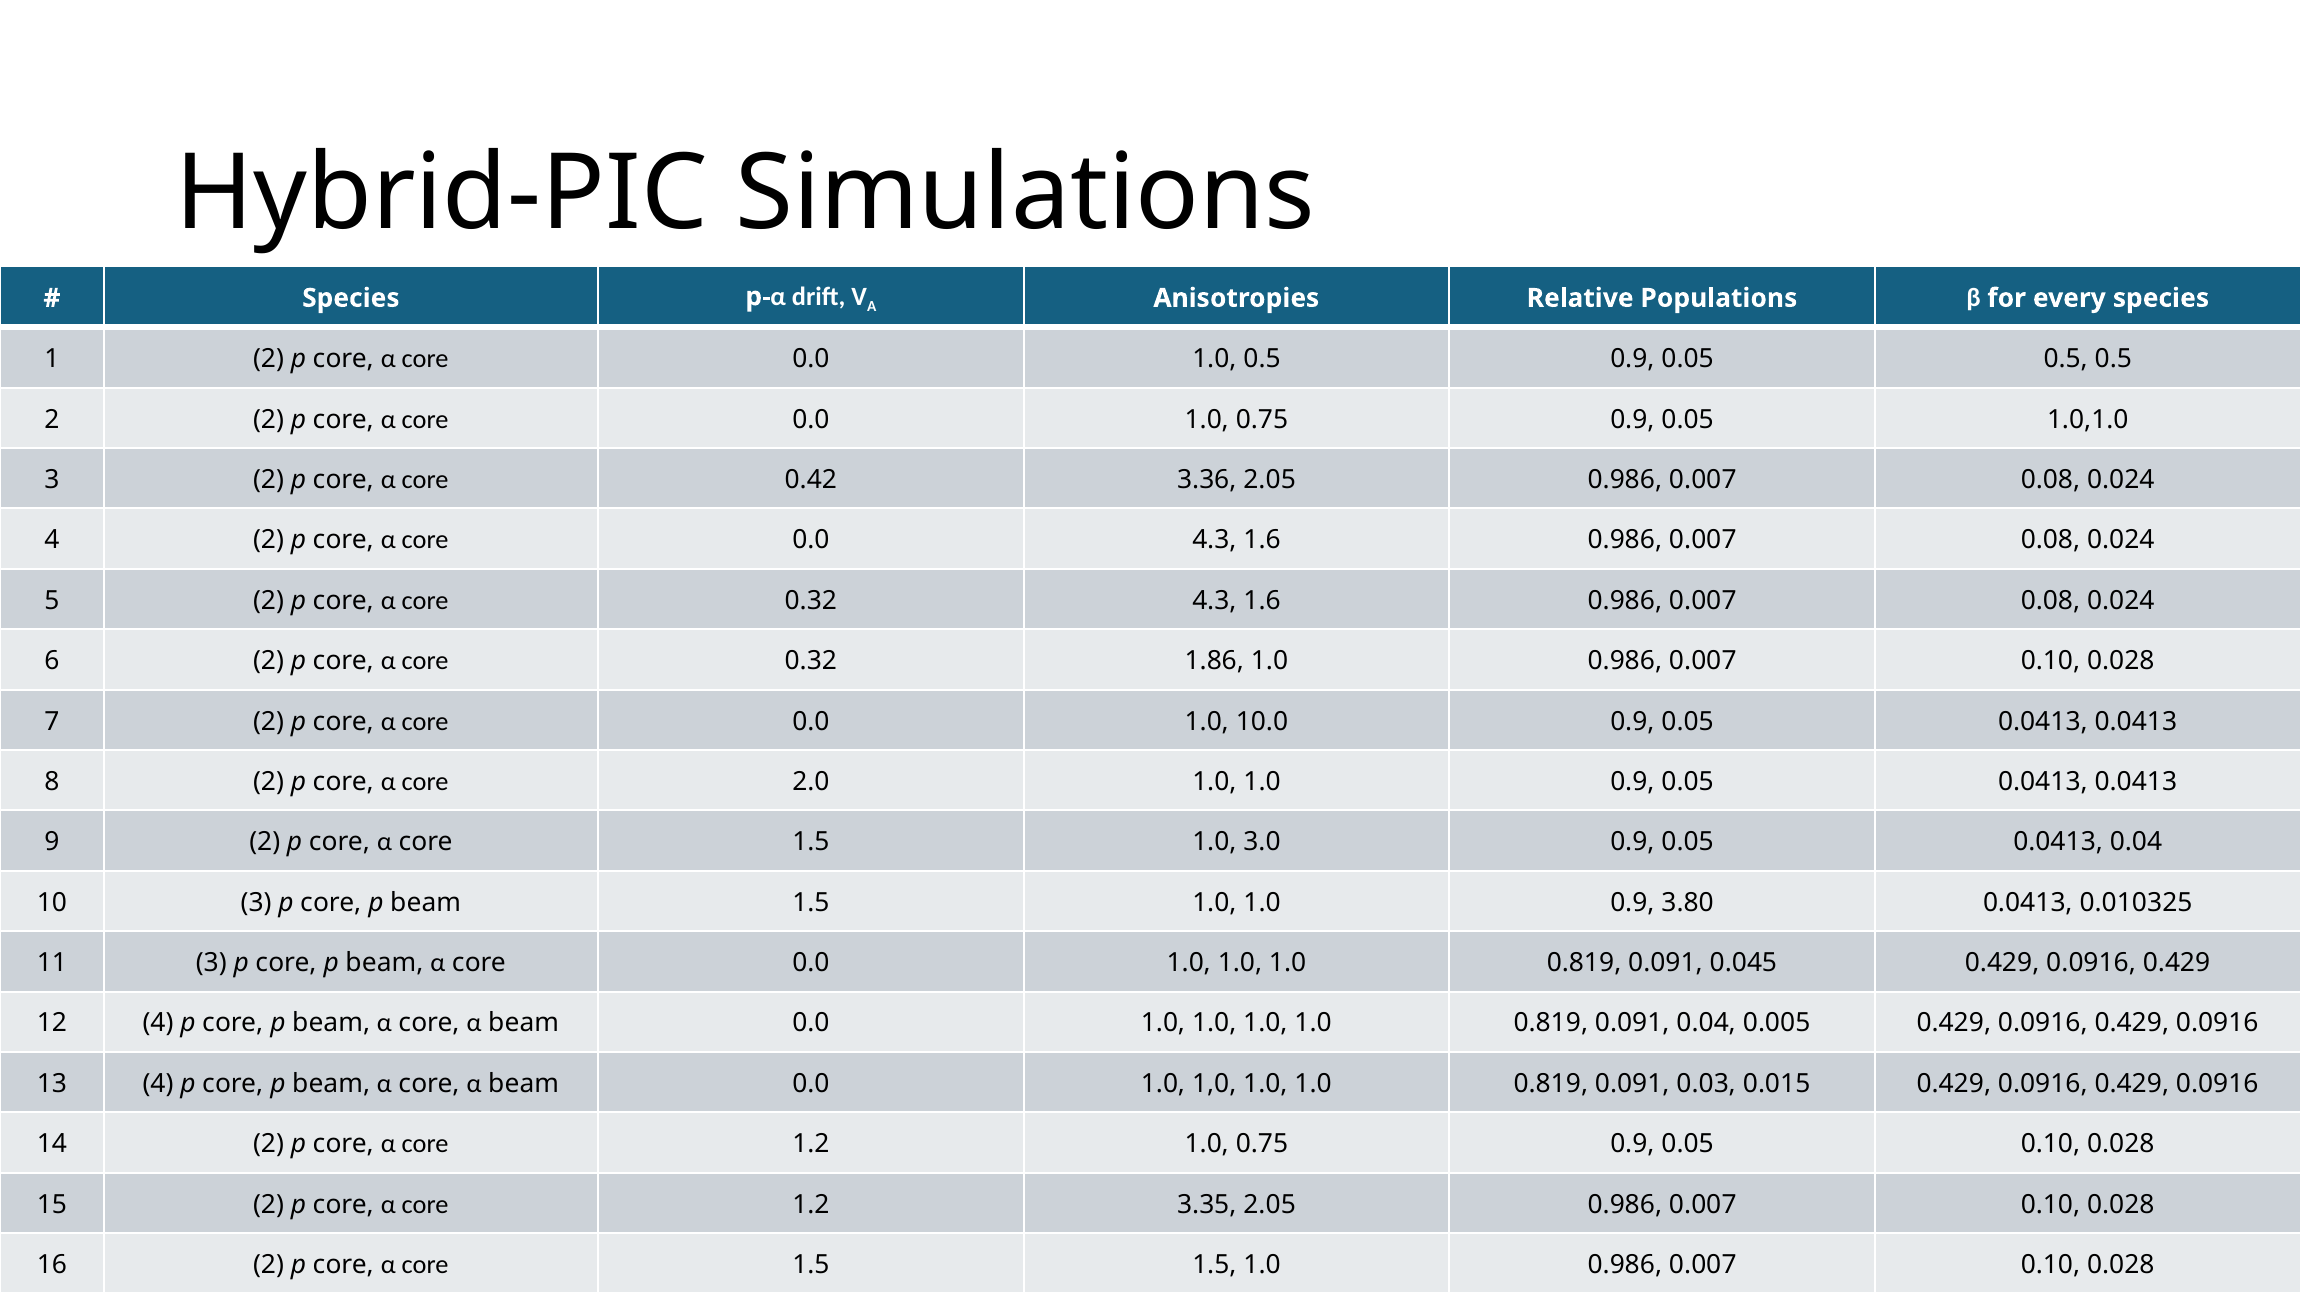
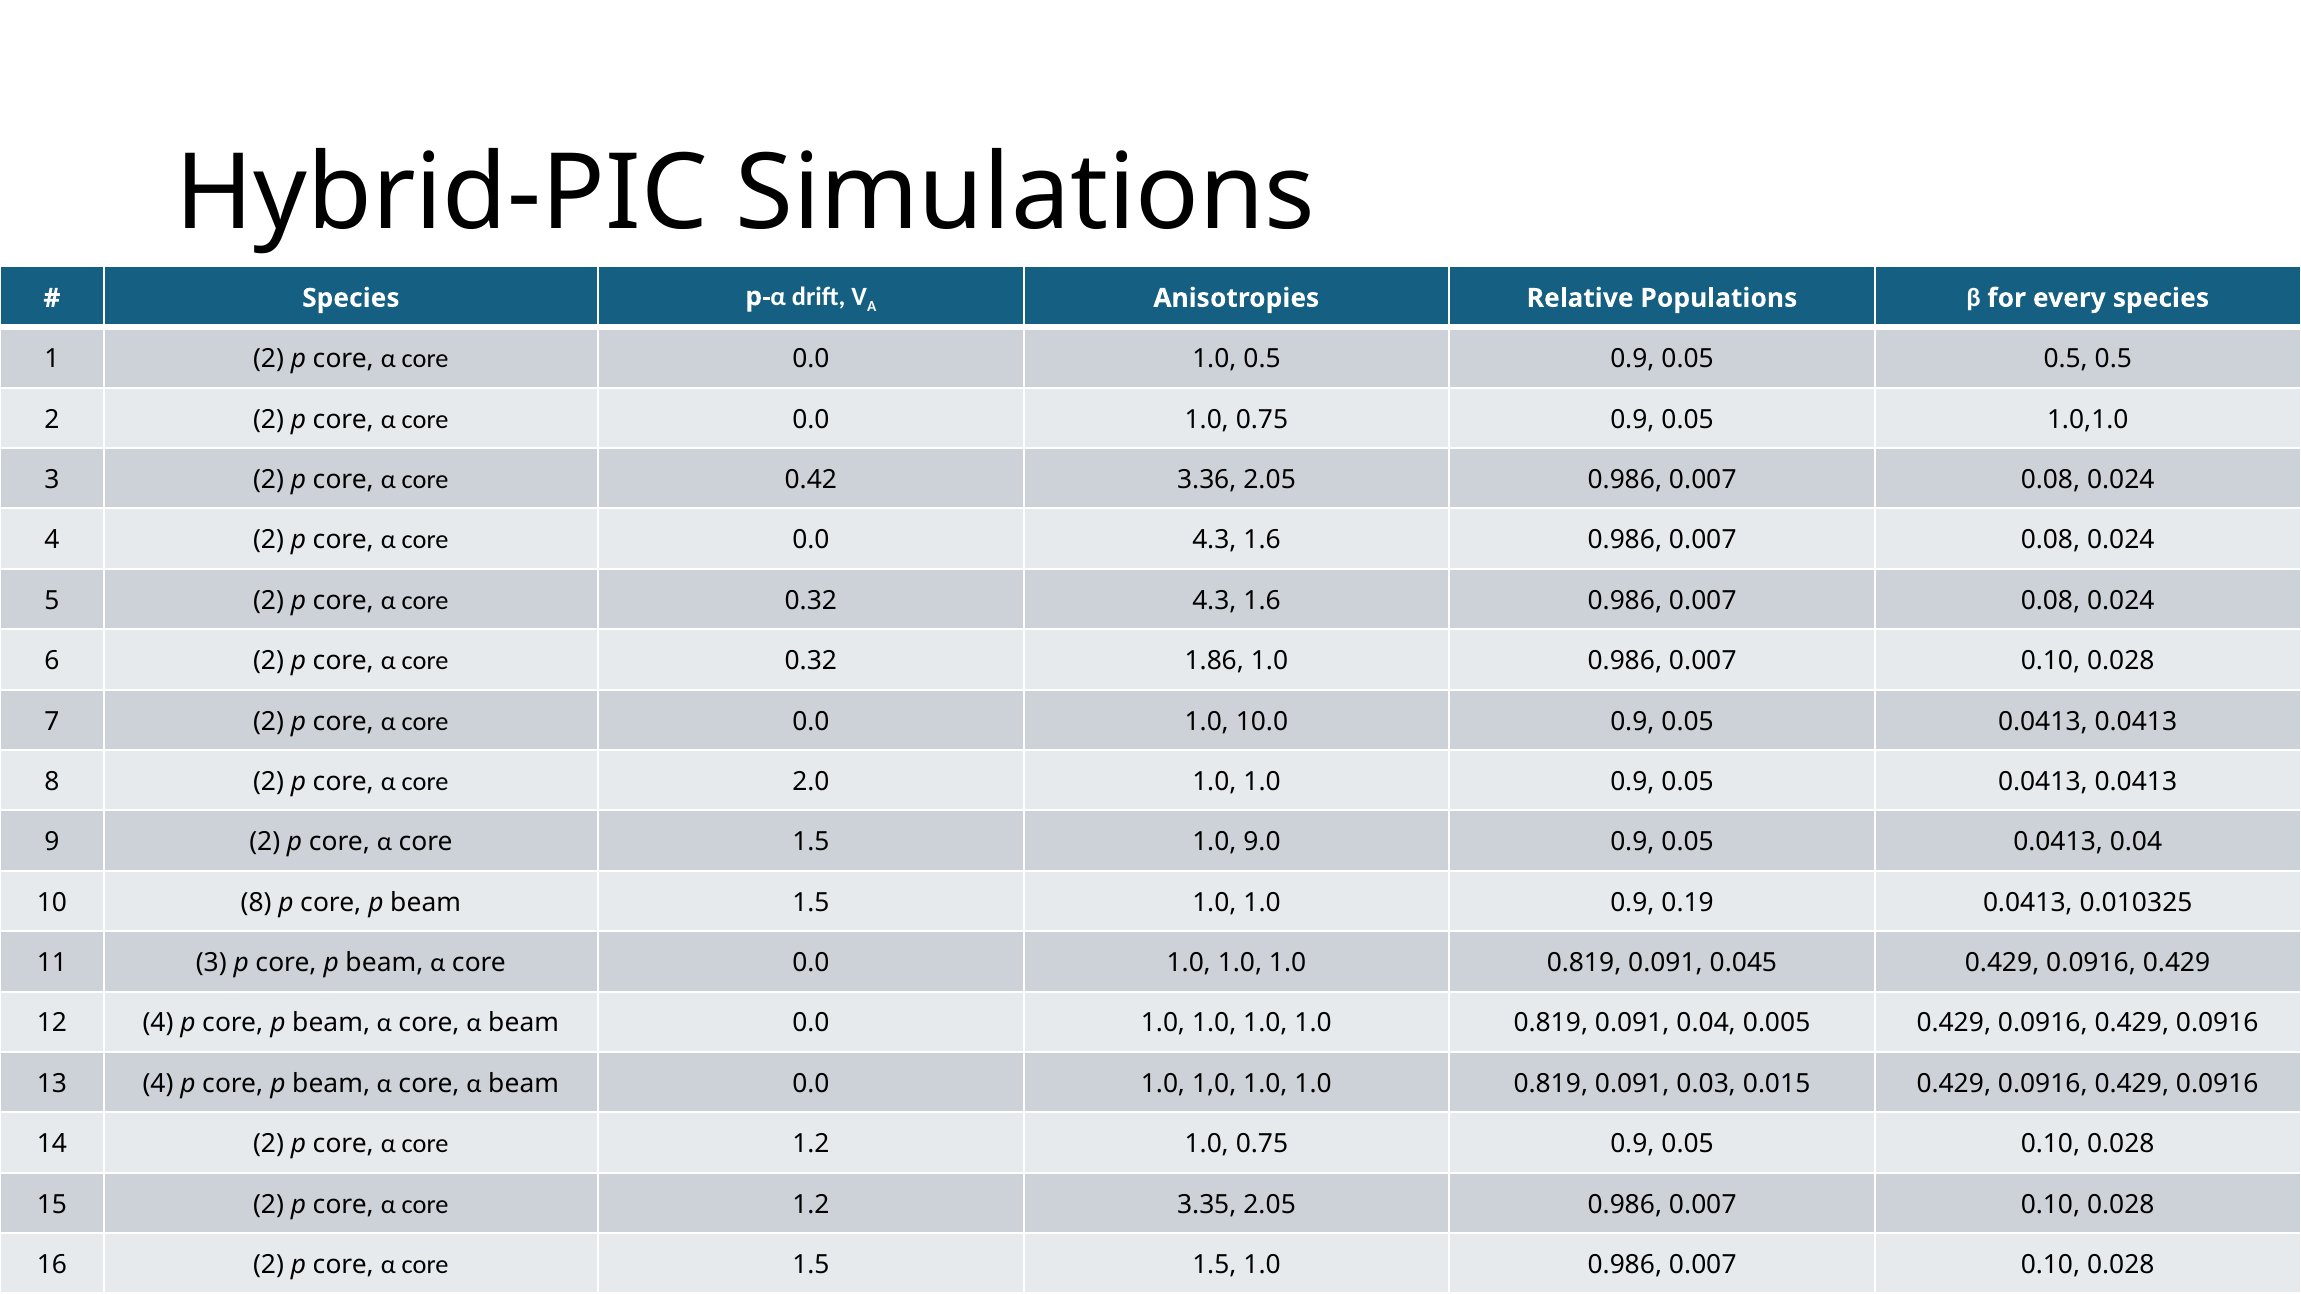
3.0: 3.0 -> 9.0
10 3: 3 -> 8
3.80: 3.80 -> 0.19
